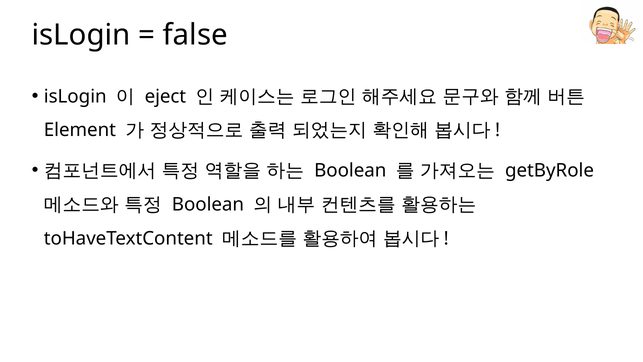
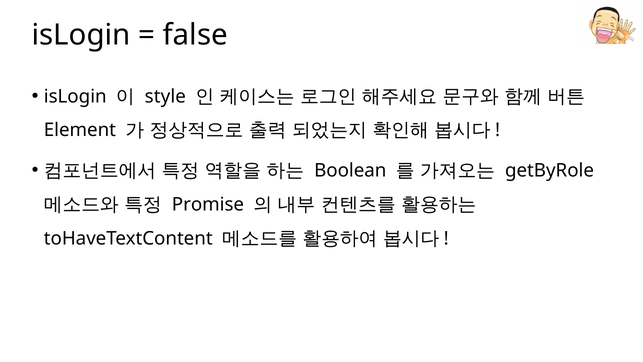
eject: eject -> style
Boolean at (208, 204): Boolean -> Promise
